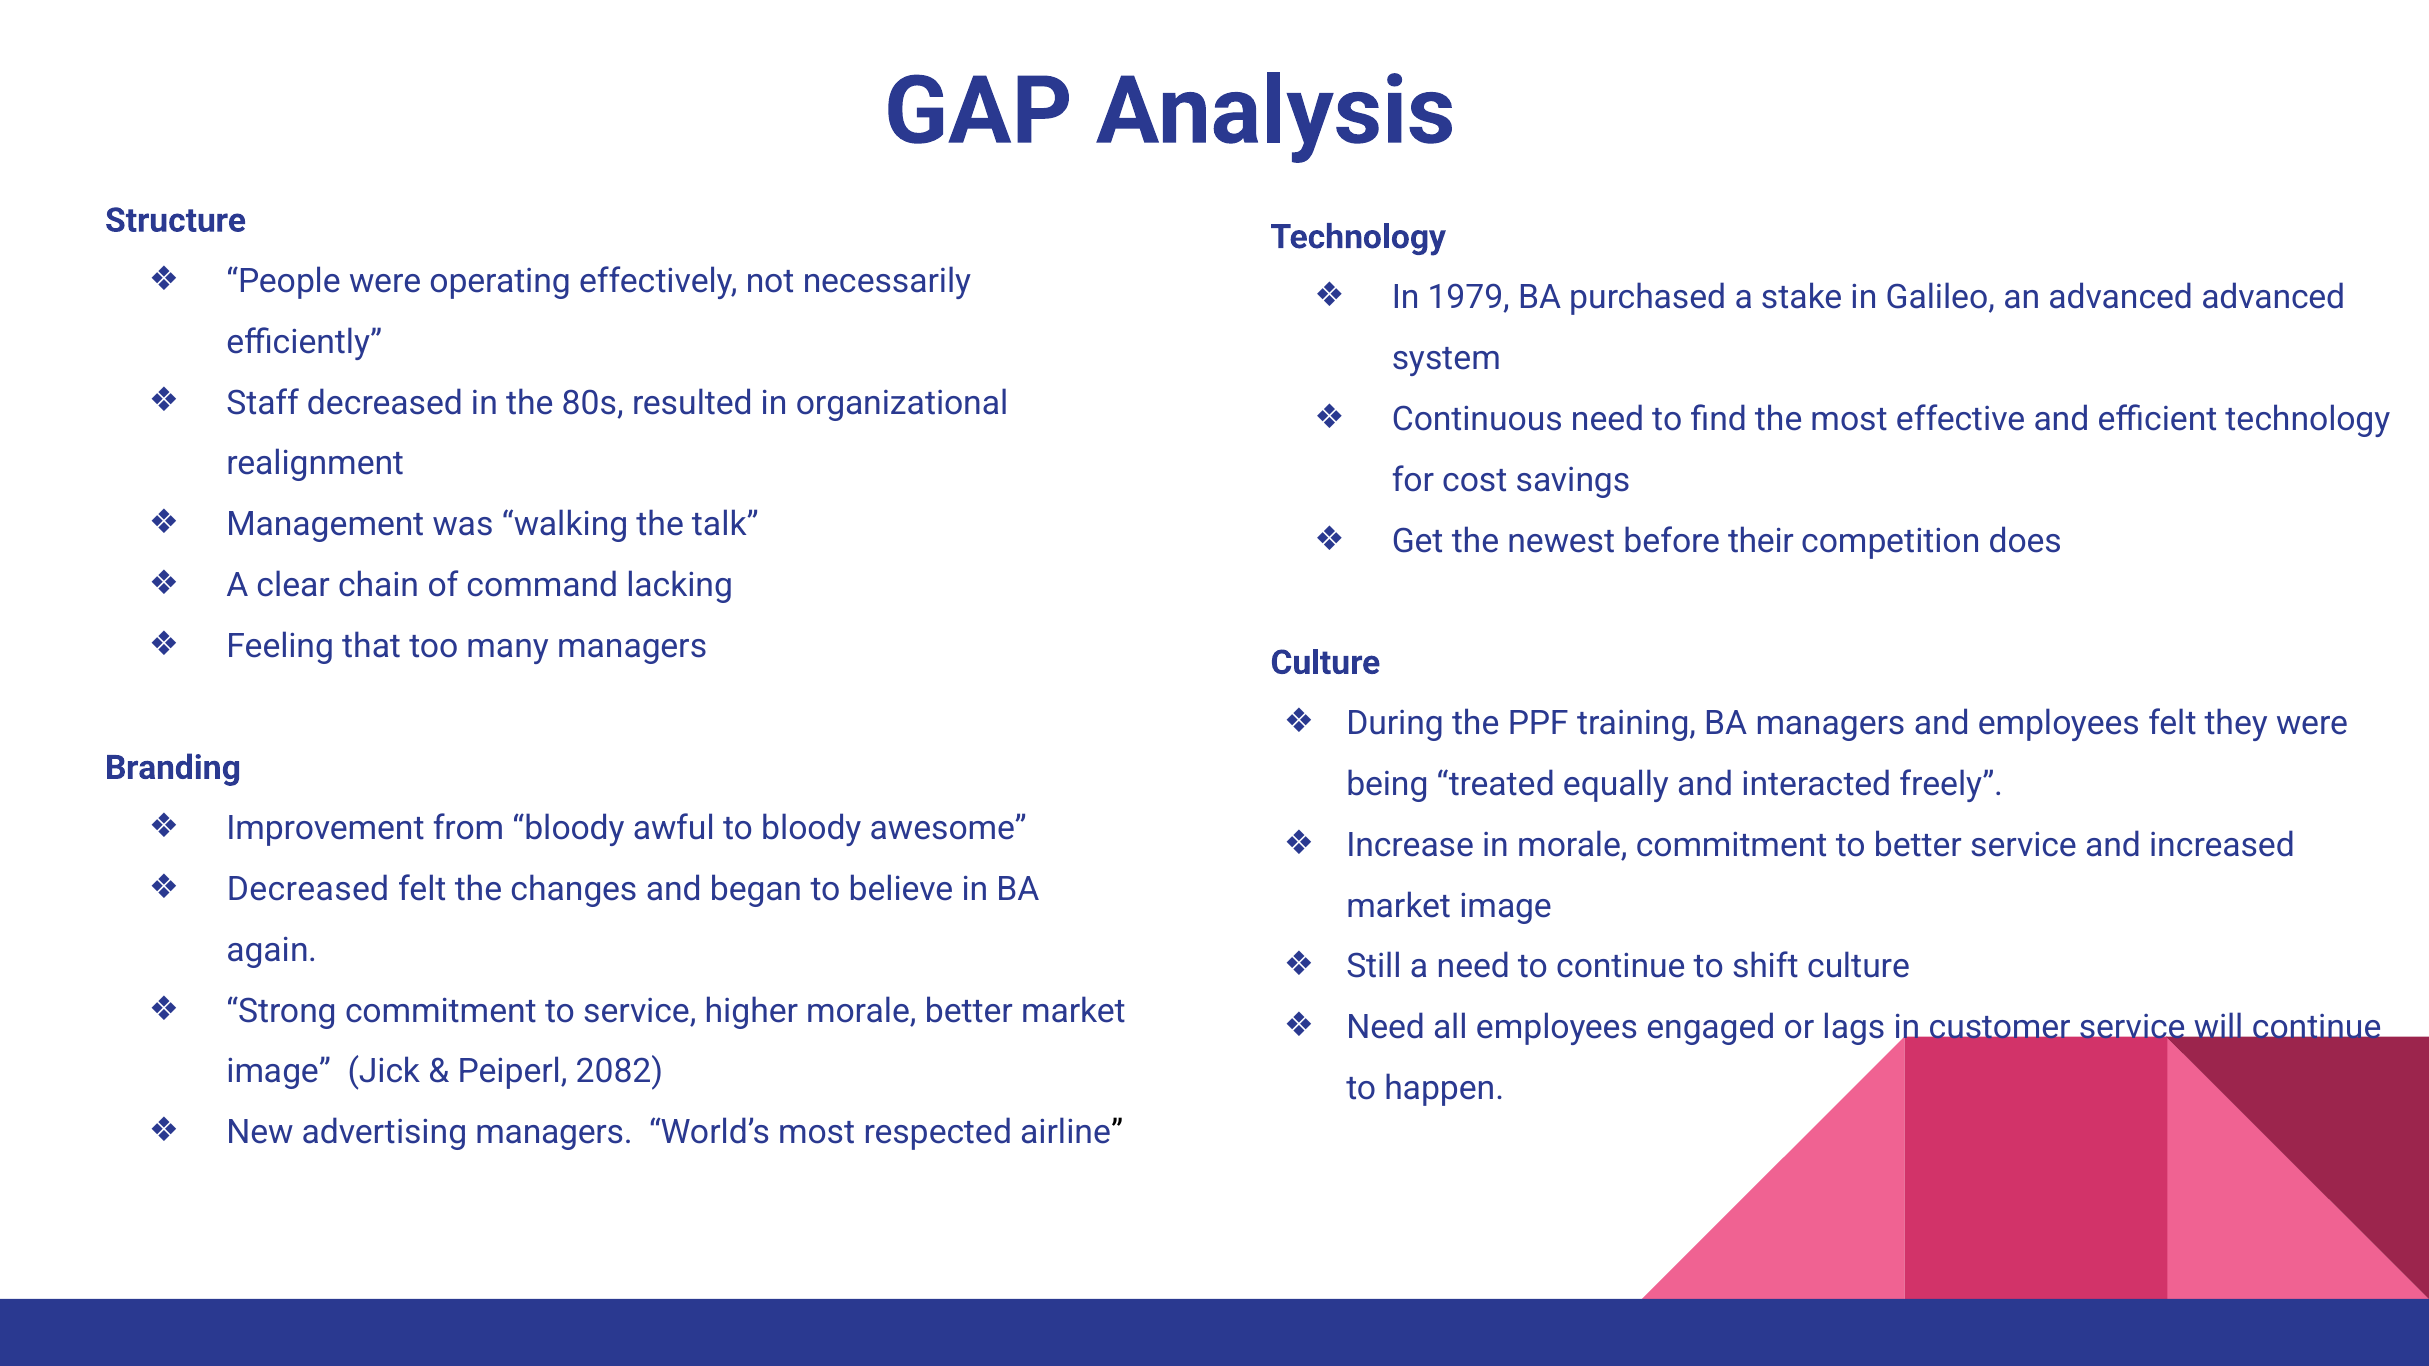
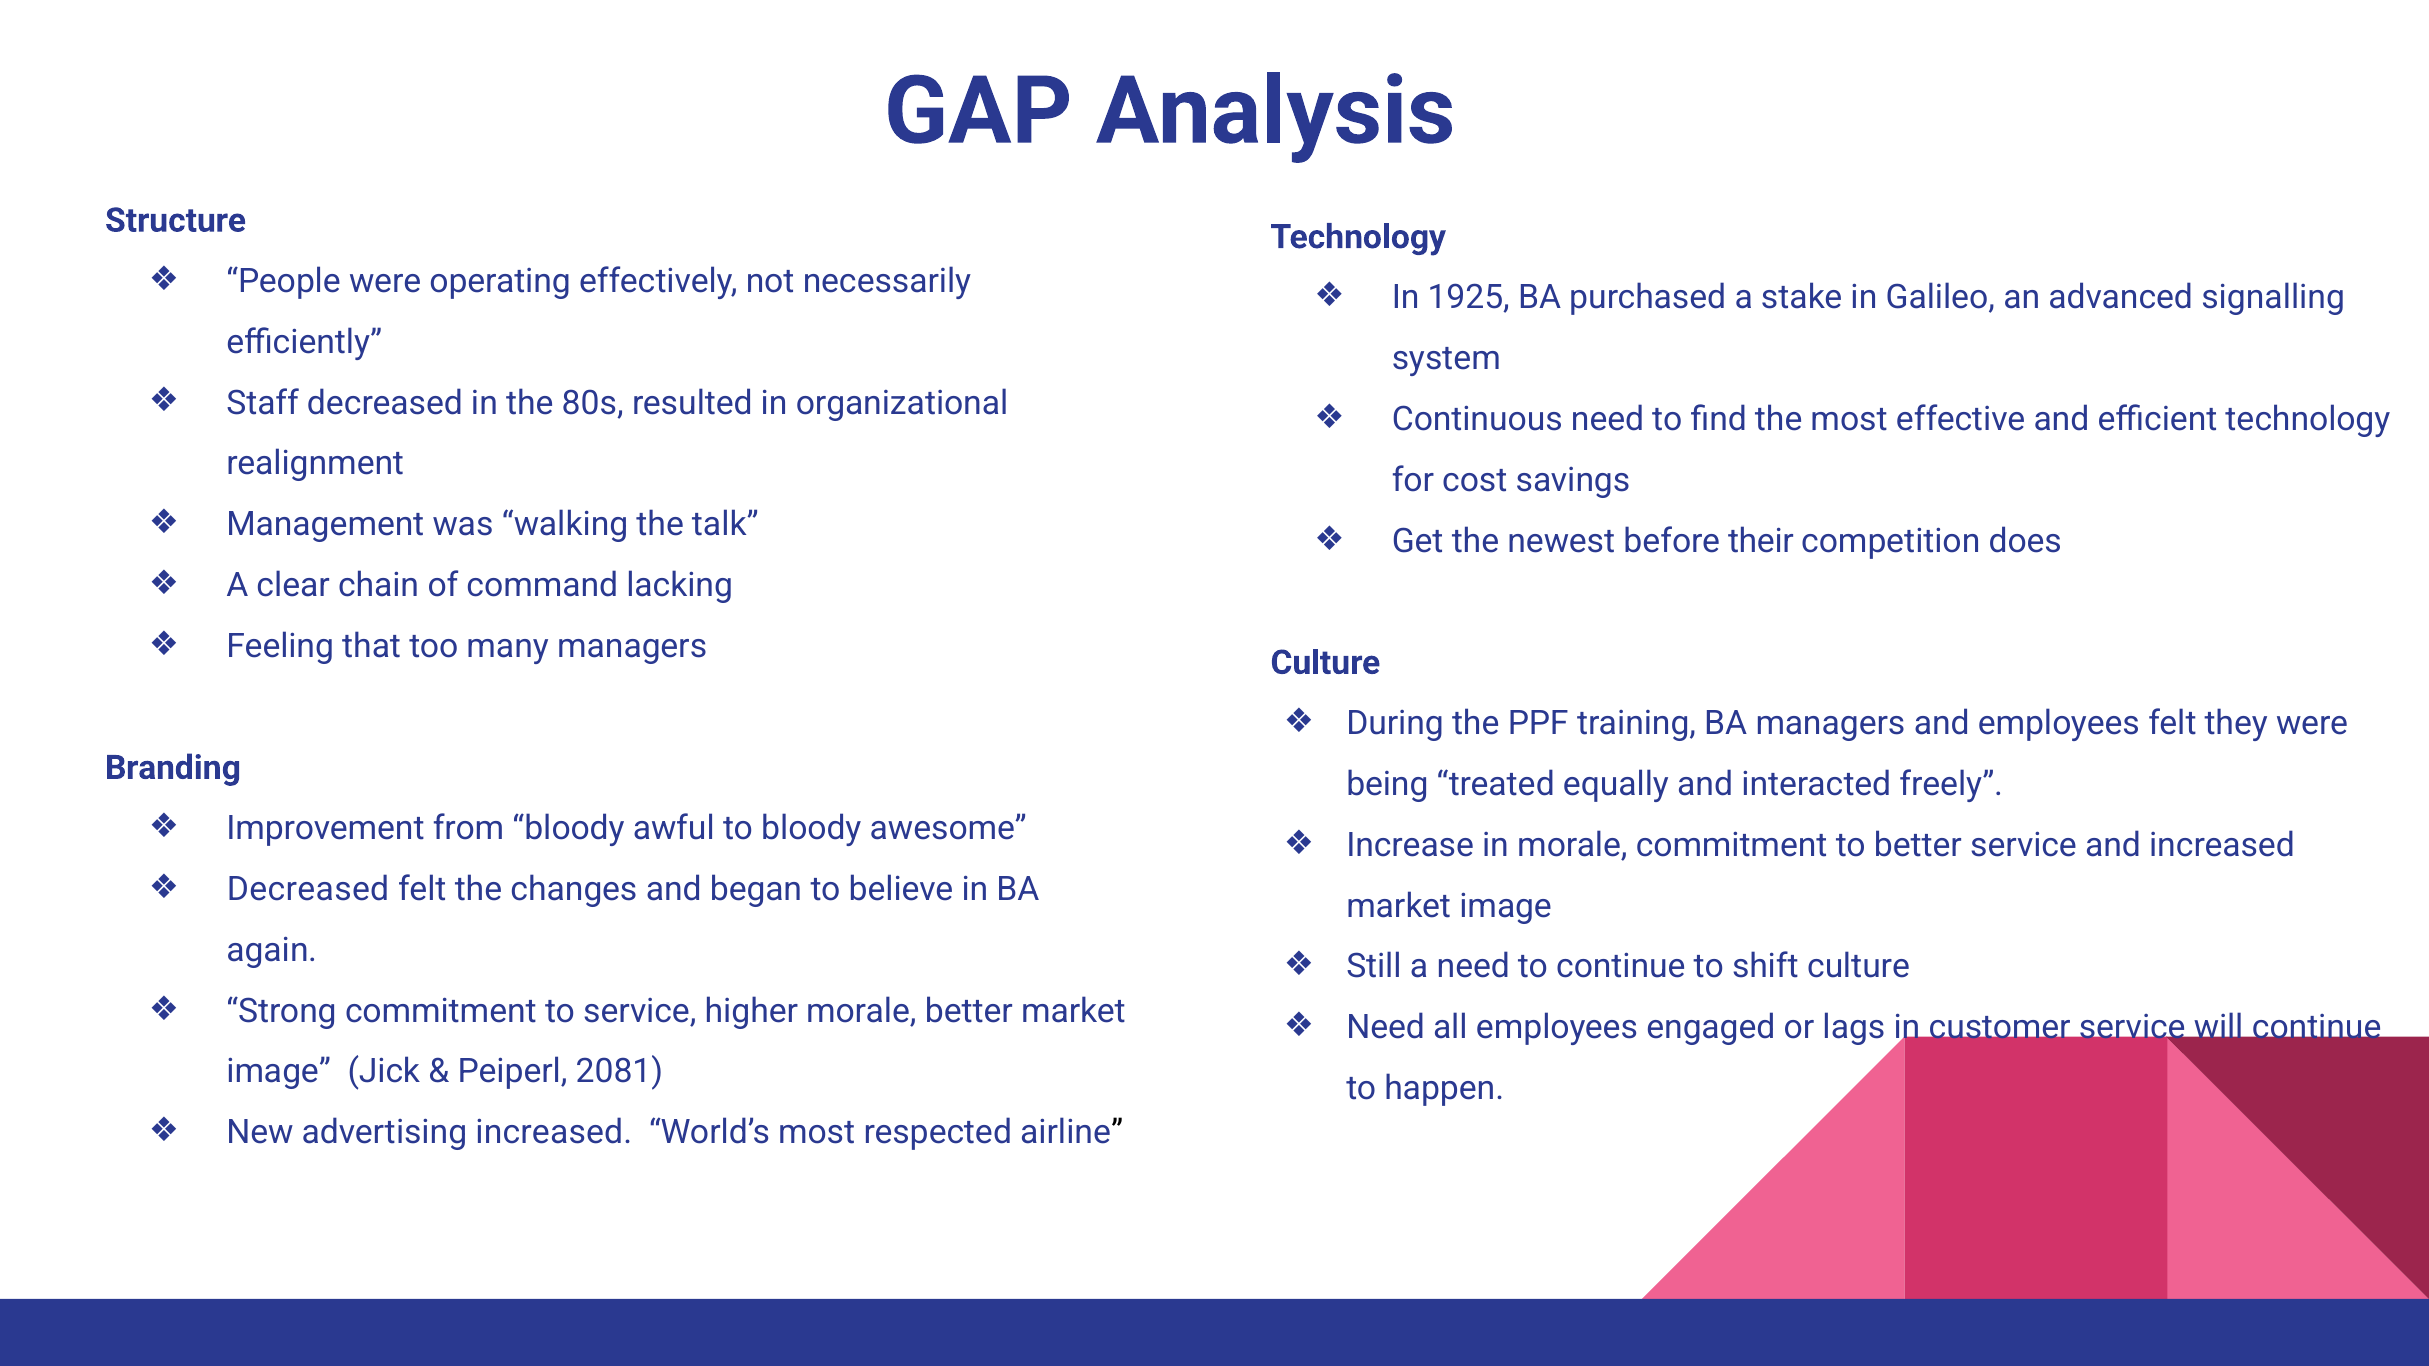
1979: 1979 -> 1925
advanced advanced: advanced -> signalling
2082: 2082 -> 2081
advertising managers: managers -> increased
